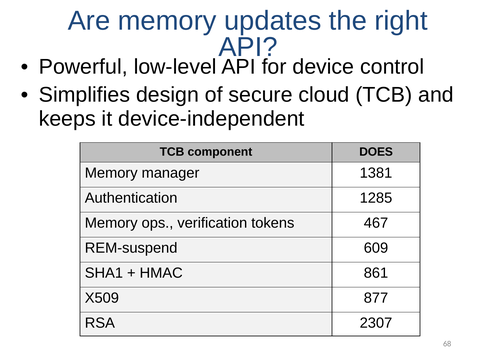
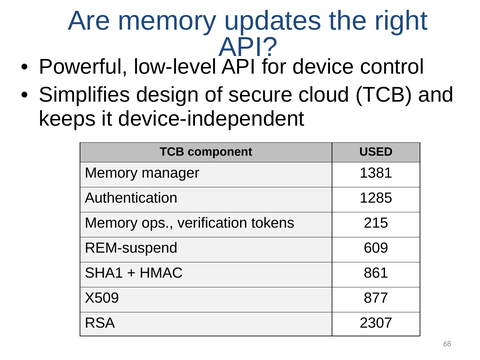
DOES: DOES -> USED
467: 467 -> 215
